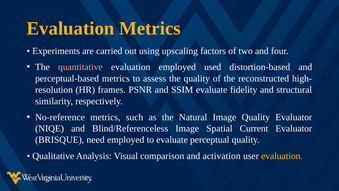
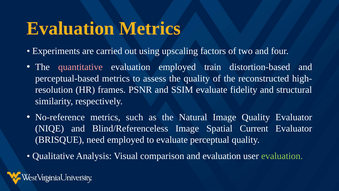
used: used -> train
and activation: activation -> evaluation
evaluation at (282, 156) colour: yellow -> light green
